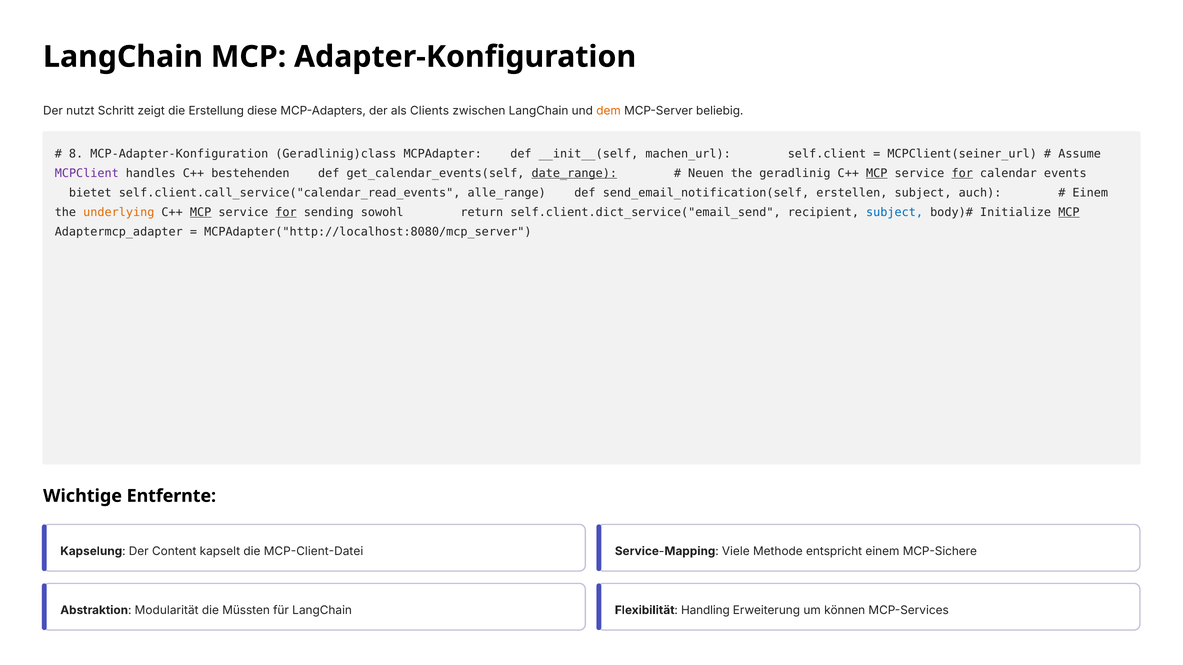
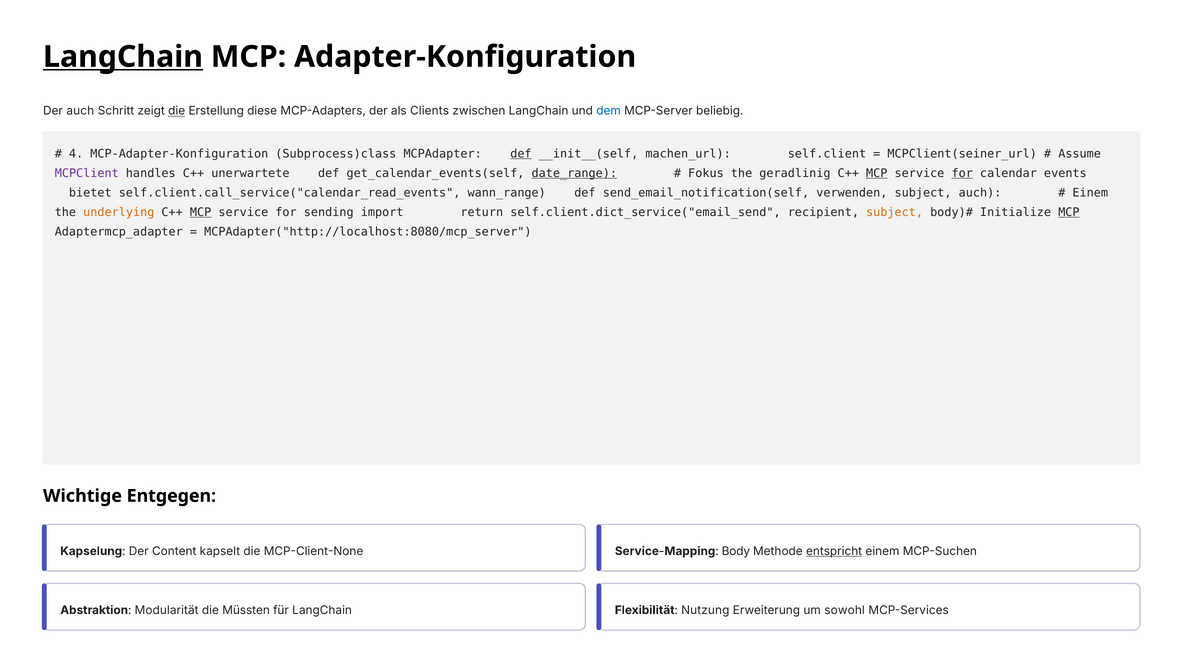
LangChain at (123, 57) underline: none -> present
Der nutzt: nutzt -> auch
die at (177, 111) underline: none -> present
dem colour: orange -> blue
8: 8 -> 4
Geradlinig)class: Geradlinig)class -> Subprocess)class
def at (521, 154) underline: none -> present
bestehenden: bestehenden -> unerwartete
Neuen: Neuen -> Fokus
alle_range: alle_range -> wann_range
erstellen: erstellen -> verwenden
for at (286, 212) underline: present -> none
sowohl: sowohl -> import
subject at (895, 212) colour: blue -> orange
Entfernte: Entfernte -> Entgegen
MCP-Client-Datei: MCP-Client-Datei -> MCP-Client-None
Viele: Viele -> Body
entspricht underline: none -> present
MCP-Sichere: MCP-Sichere -> MCP-Suchen
Handling: Handling -> Nutzung
können: können -> sowohl
